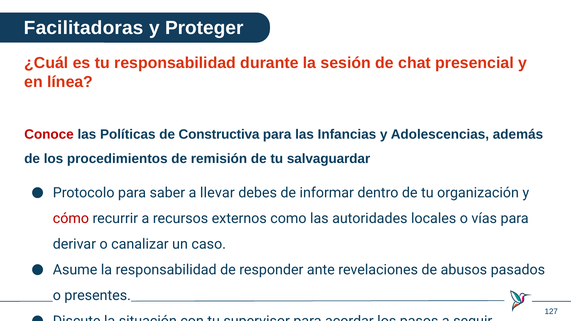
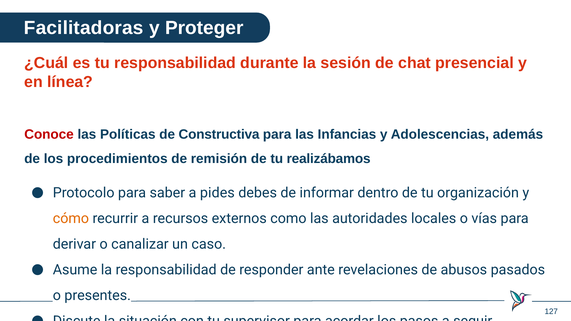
salvaguardar: salvaguardar -> realizábamos
llevar: llevar -> pides
cómo colour: red -> orange
